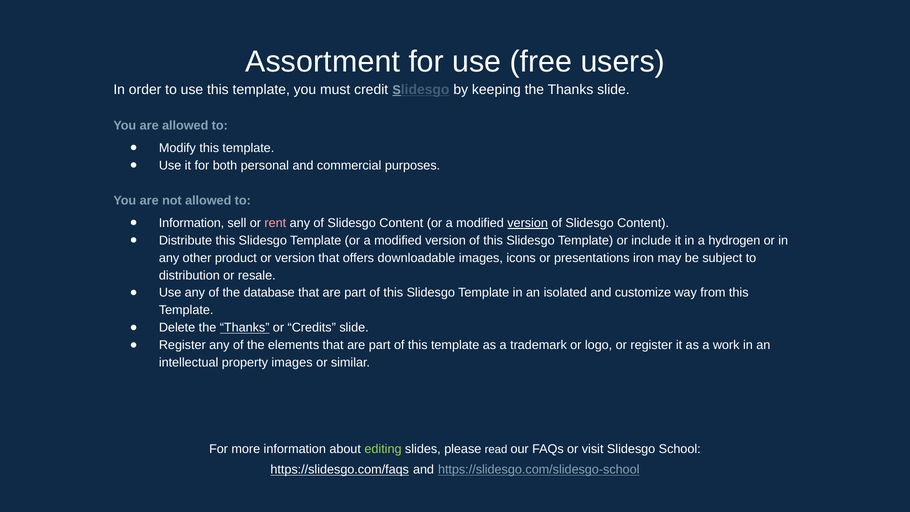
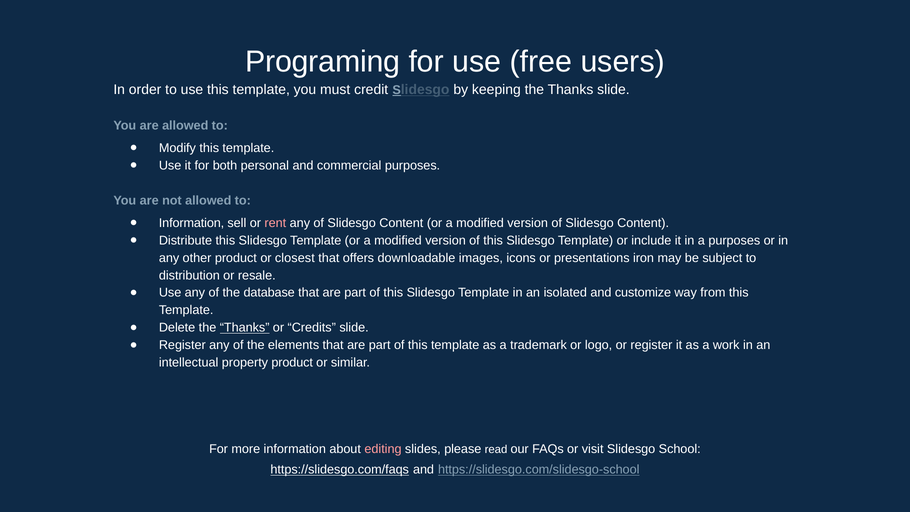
Assortment: Assortment -> Programing
version at (528, 223) underline: present -> none
a hydrogen: hydrogen -> purposes
or version: version -> closest
property images: images -> product
editing colour: light green -> pink
